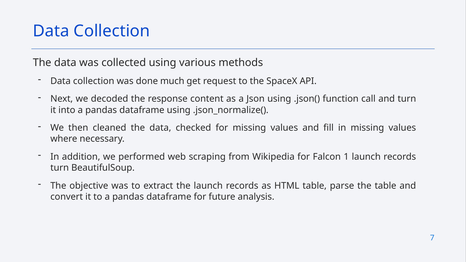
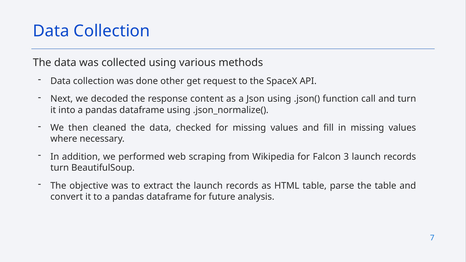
much: much -> other
1: 1 -> 3
